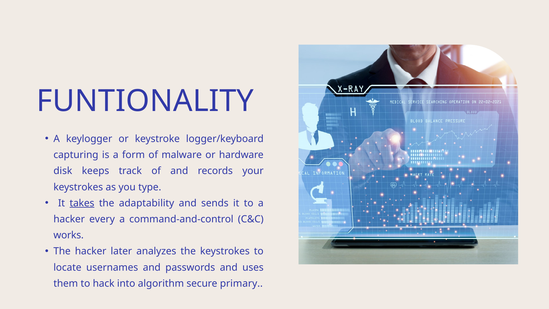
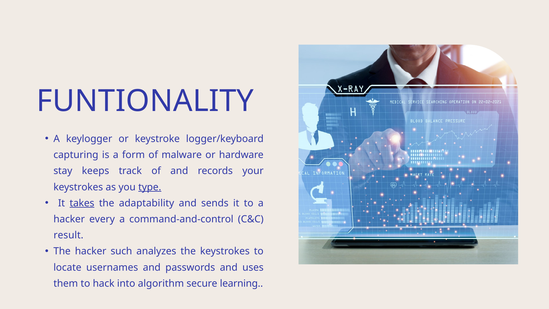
disk: disk -> stay
type underline: none -> present
works: works -> result
later: later -> such
primary: primary -> learning
